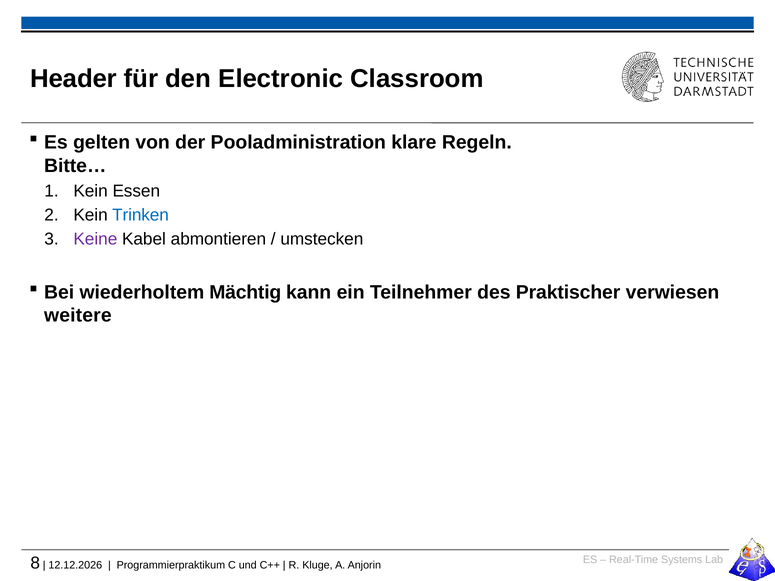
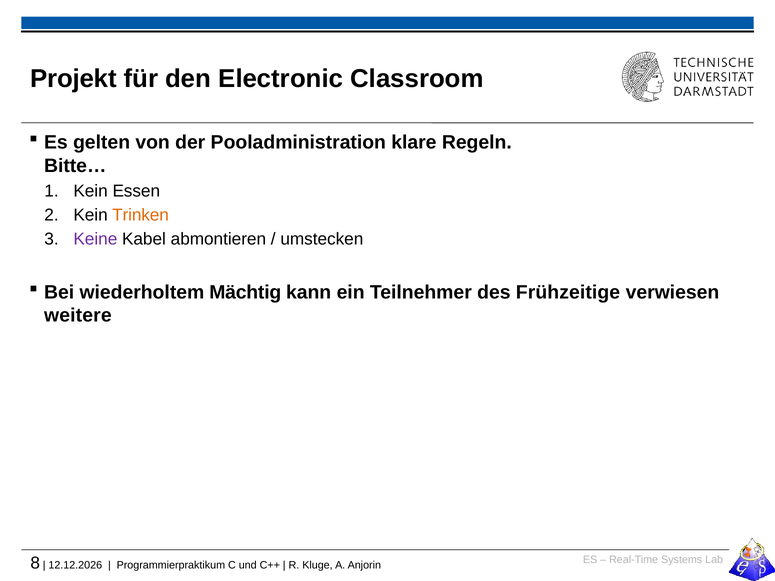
Header: Header -> Projekt
Trinken colour: blue -> orange
Praktischer: Praktischer -> Frühzeitige
